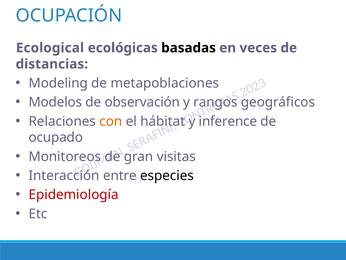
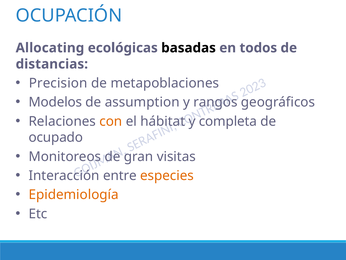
Ecological: Ecological -> Allocating
veces: veces -> todos
Modeling: Modeling -> Precision
observación: observación -> assumption
inference: inference -> completa
especies colour: black -> orange
Epidemiología colour: red -> orange
